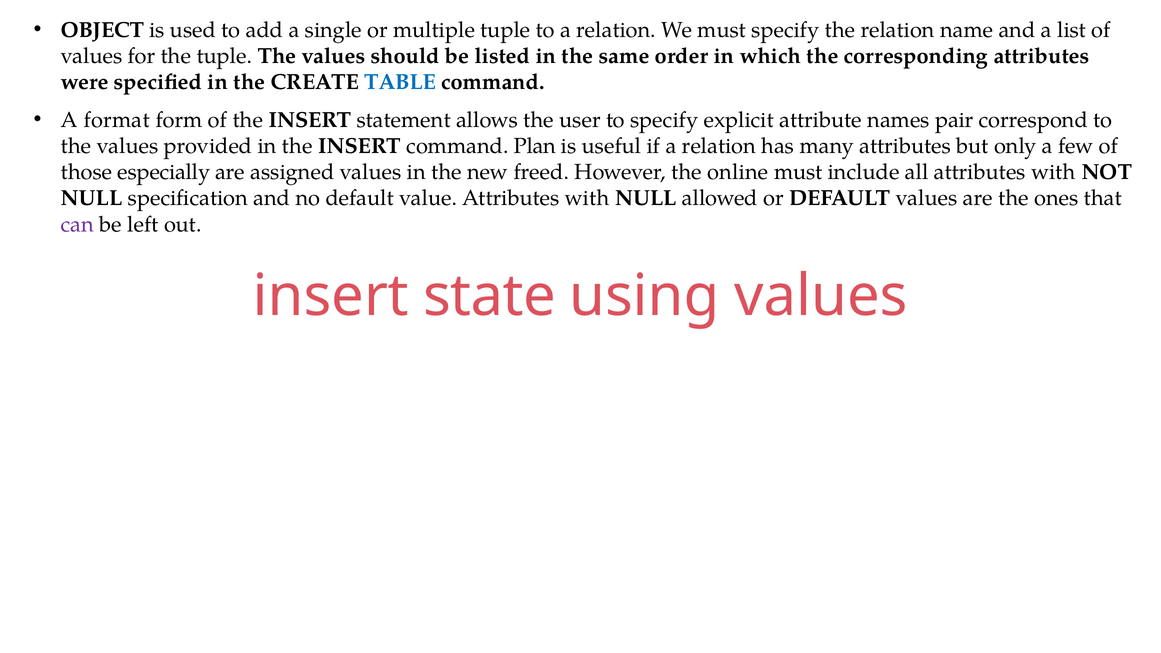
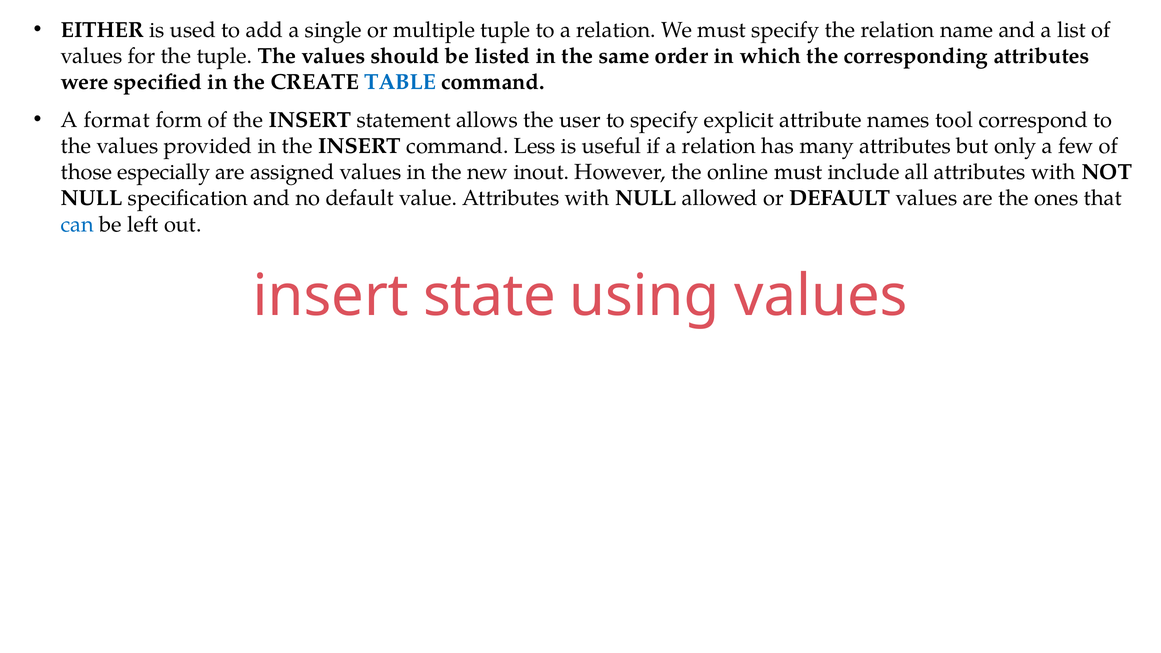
OBJECT: OBJECT -> EITHER
pair: pair -> tool
Plan: Plan -> Less
freed: freed -> inout
can colour: purple -> blue
